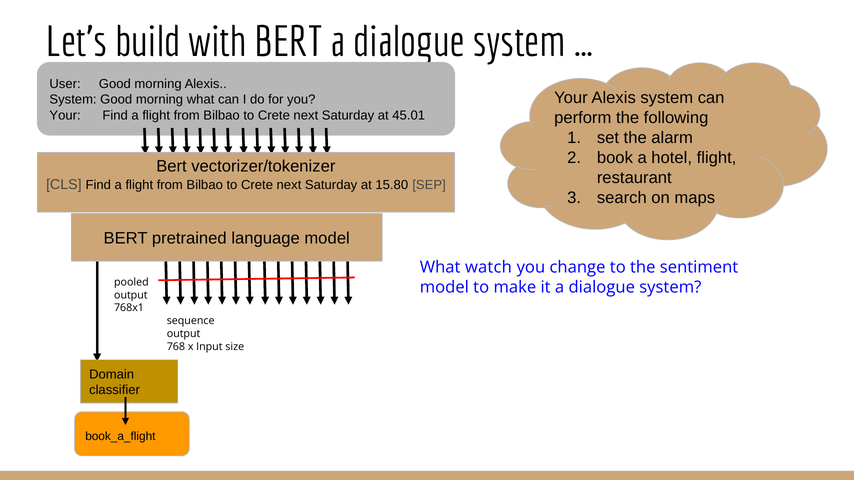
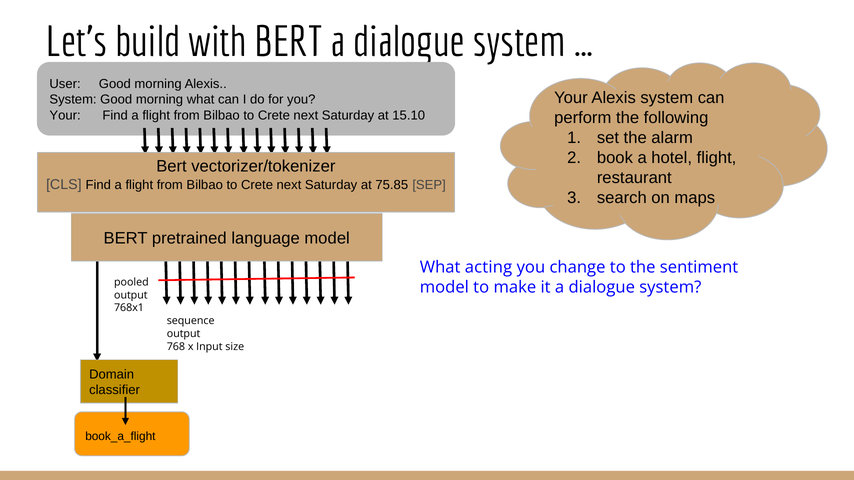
45.01: 45.01 -> 15.10
15.80: 15.80 -> 75.85
watch: watch -> acting
